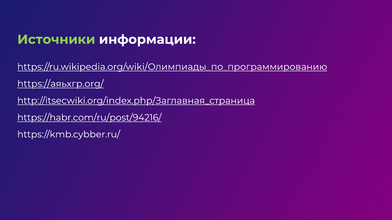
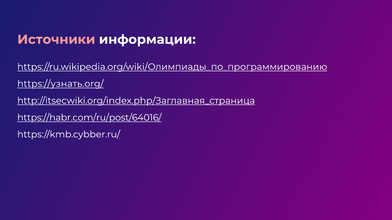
Источники colour: light green -> pink
https://аяьхгр.org/: https://аяьхгр.org/ -> https://узнать.org/
https://habr.com/ru/post/94216/: https://habr.com/ru/post/94216/ -> https://habr.com/ru/post/64016/
